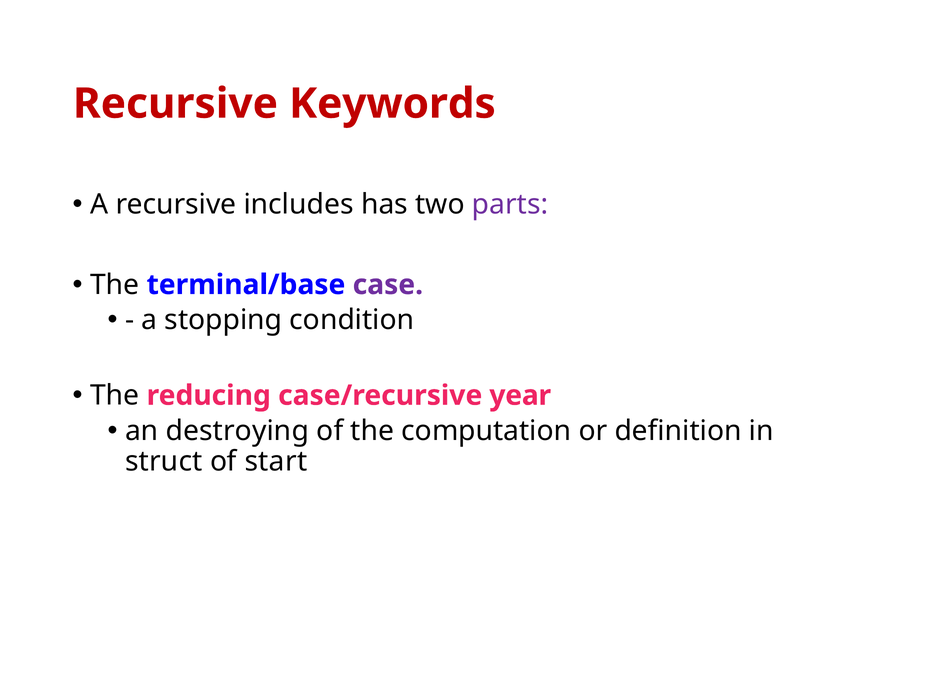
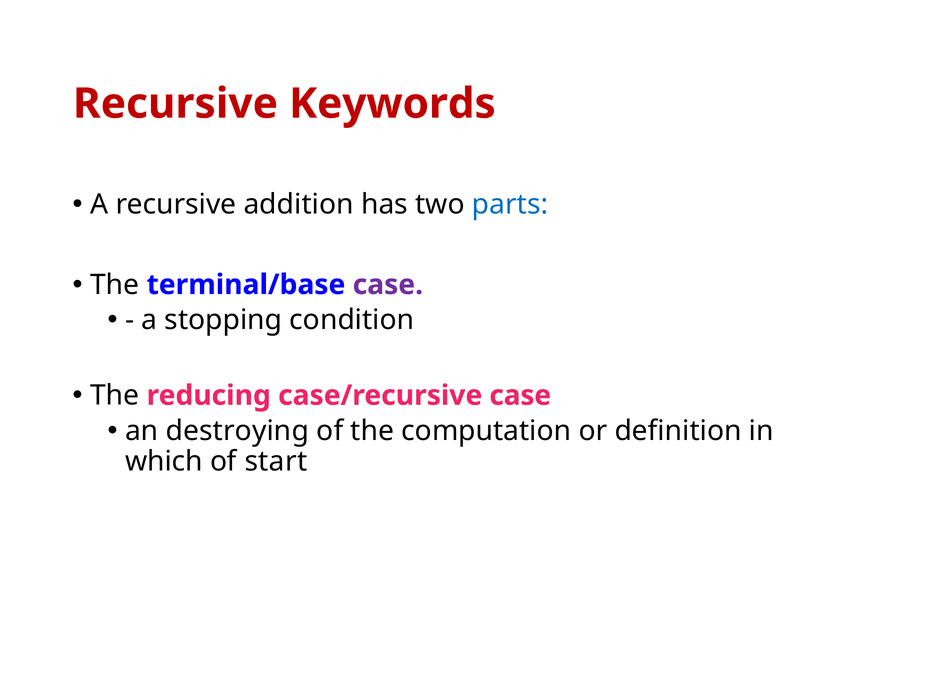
includes: includes -> addition
parts colour: purple -> blue
case/recursive year: year -> case
struct: struct -> which
